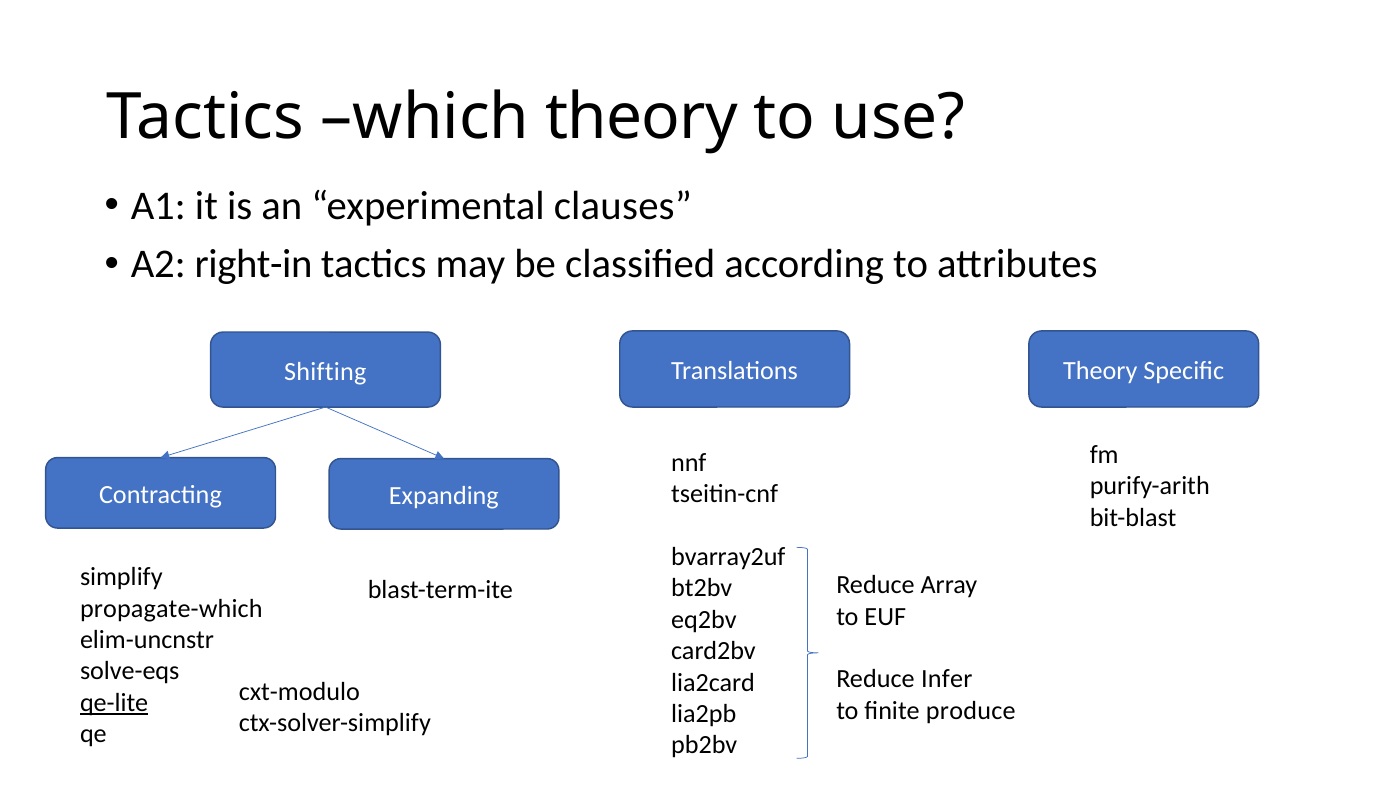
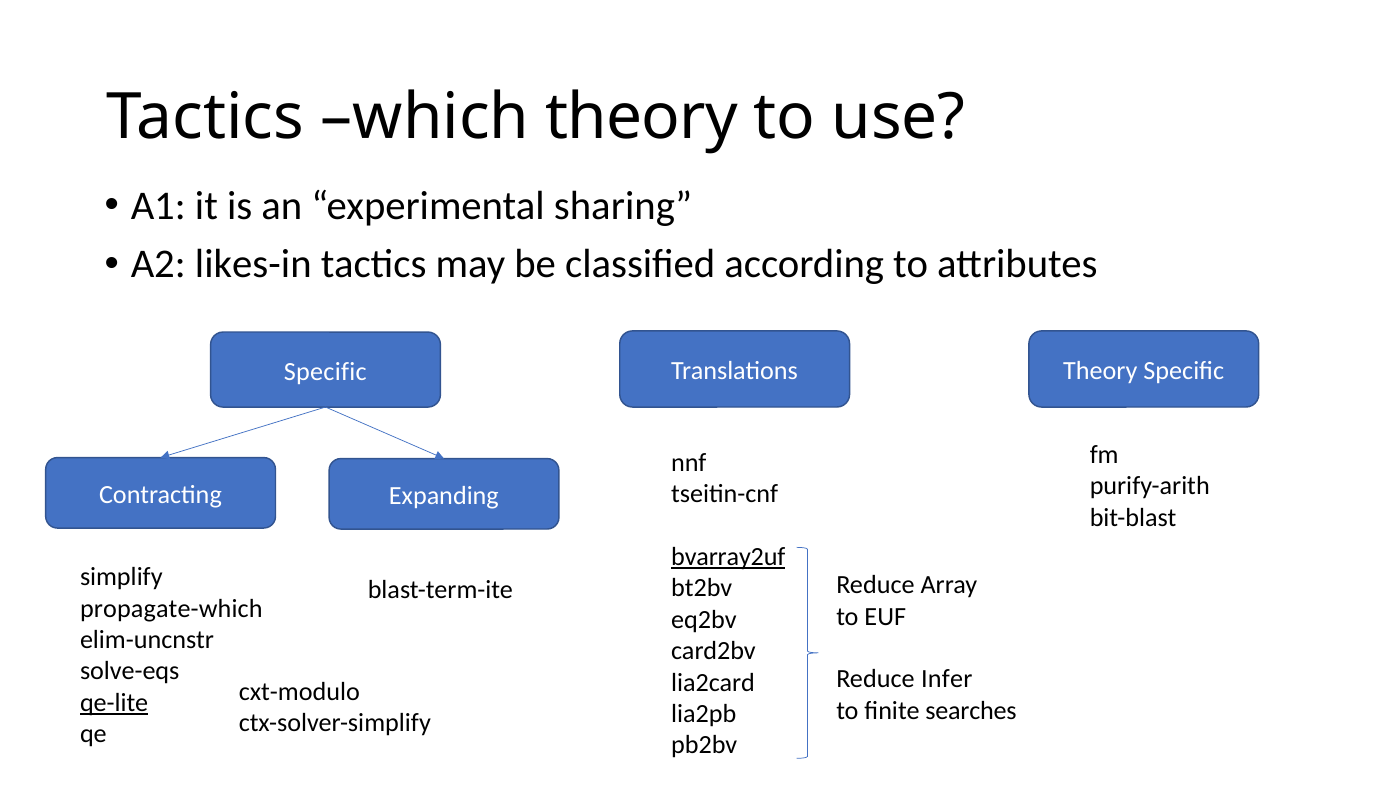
clauses: clauses -> sharing
right-in: right-in -> likes-in
Shifting at (325, 371): Shifting -> Specific
bvarray2uf underline: none -> present
produce: produce -> searches
